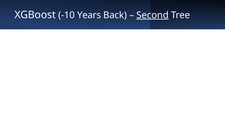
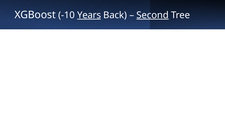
Years underline: none -> present
